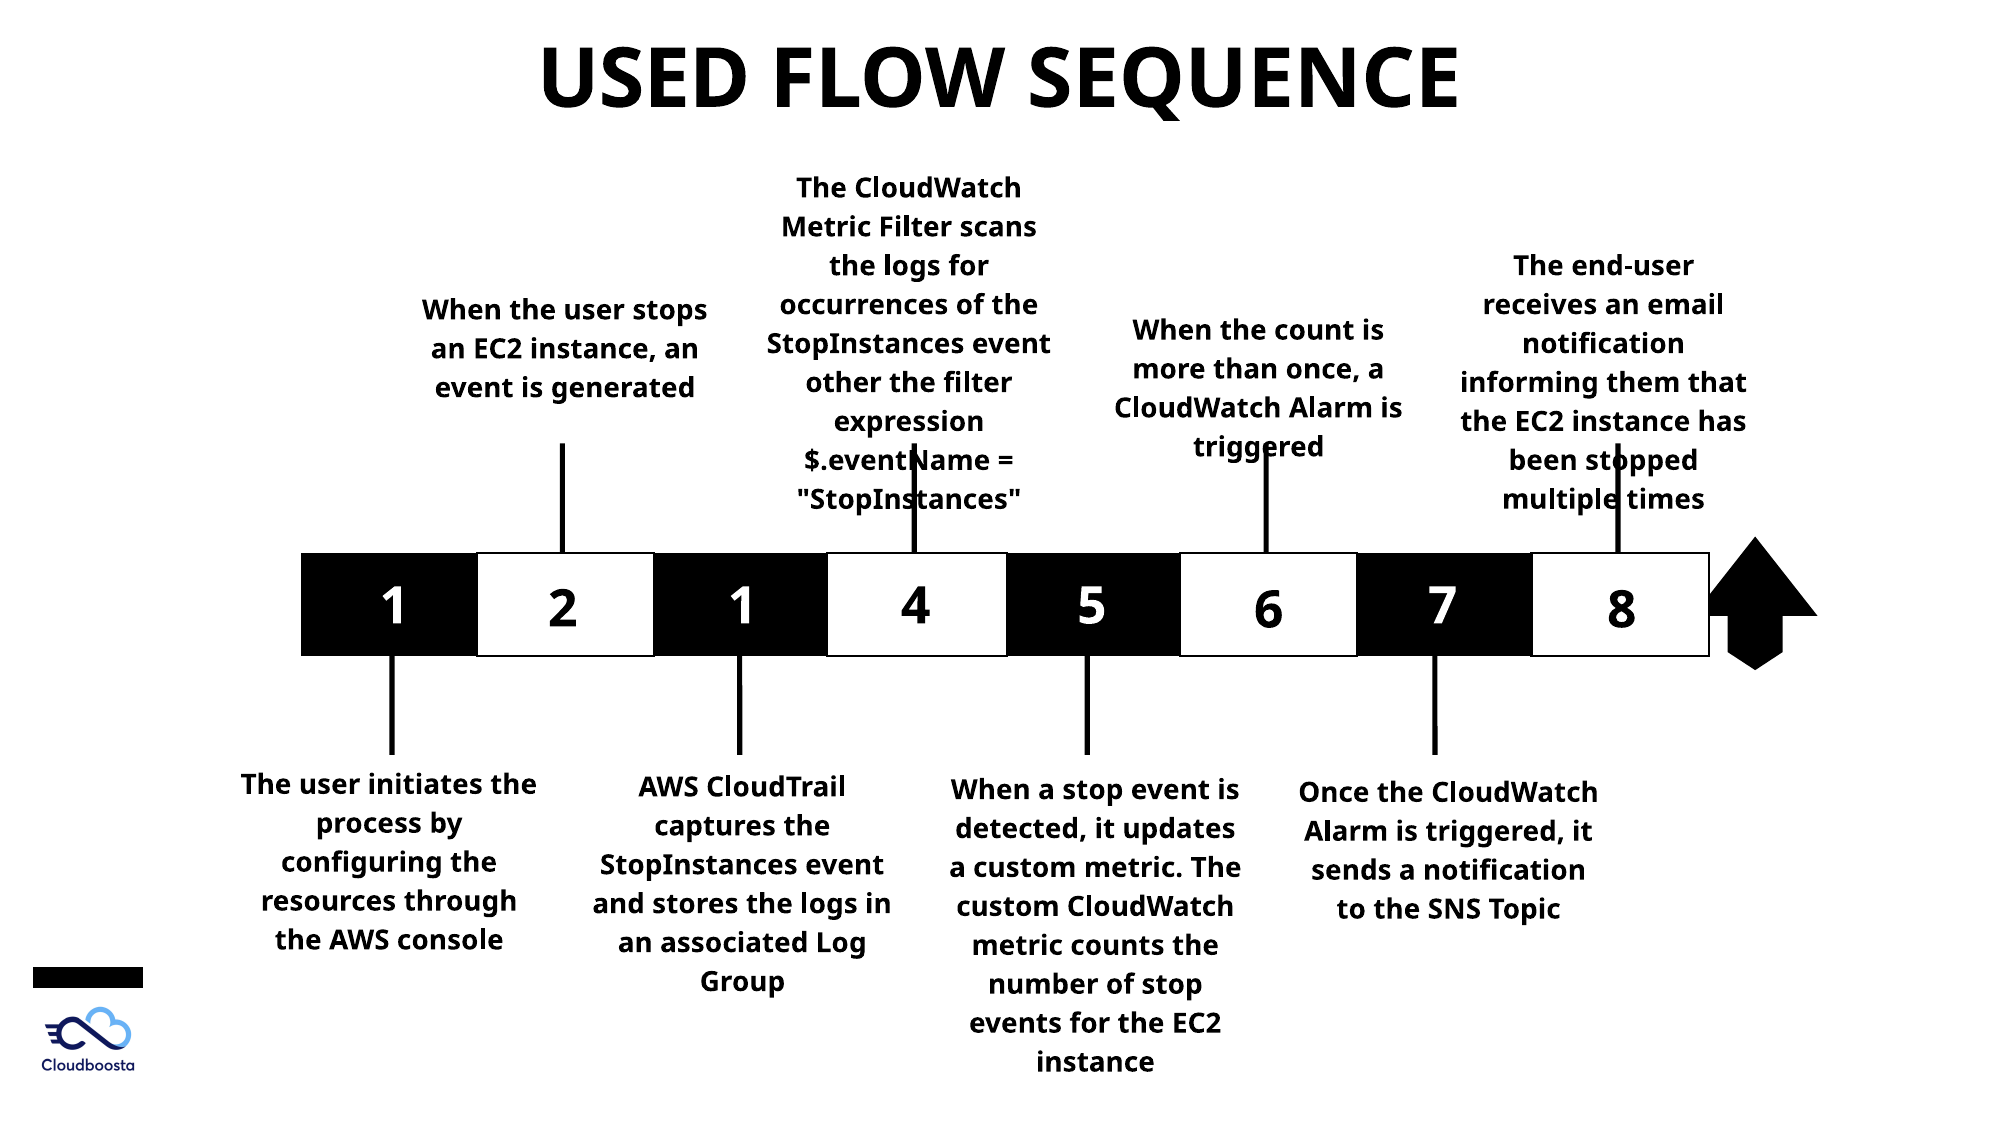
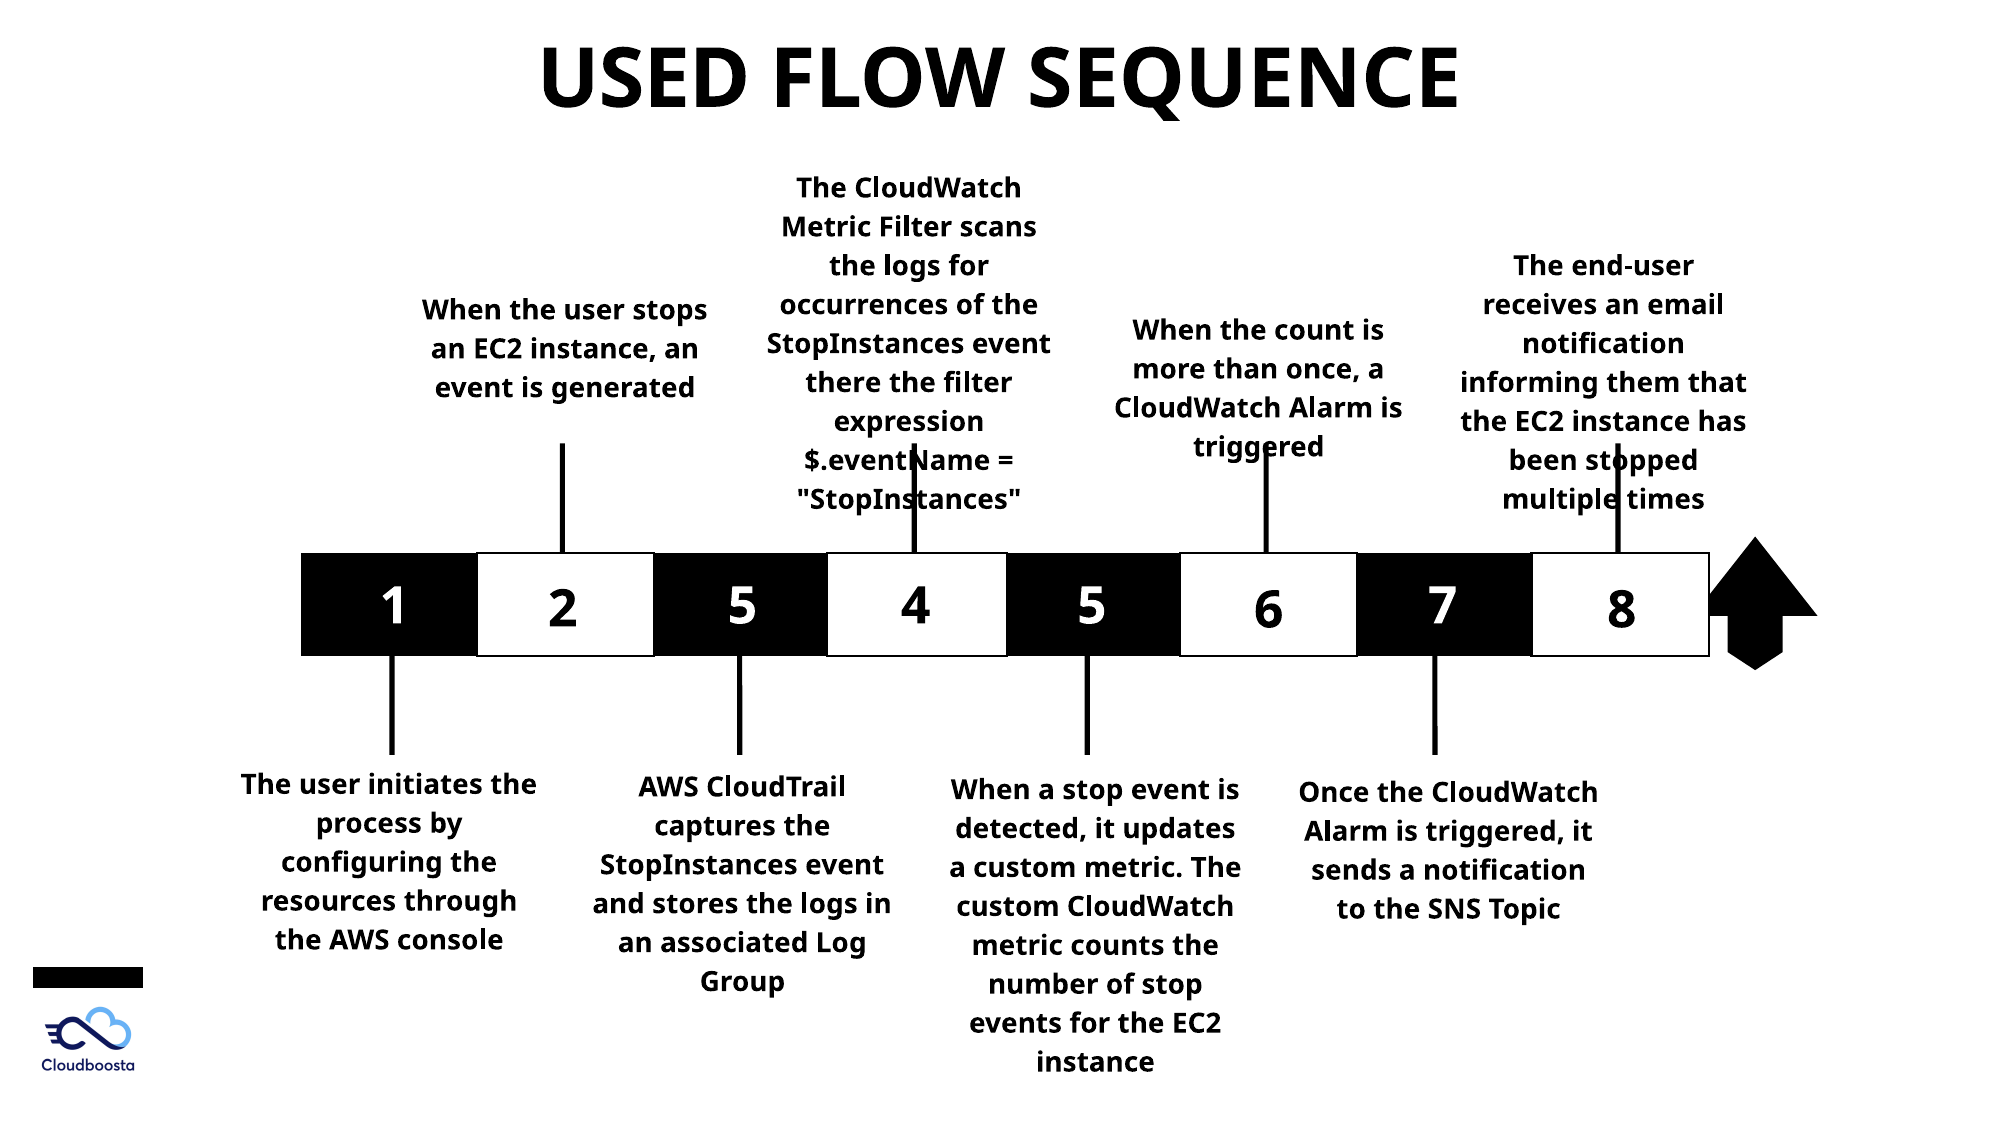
other: other -> there
1 1: 1 -> 5
